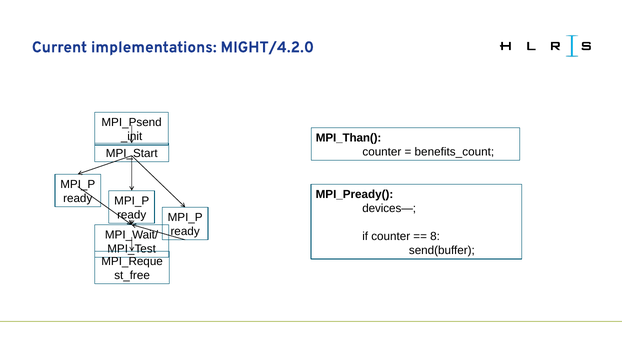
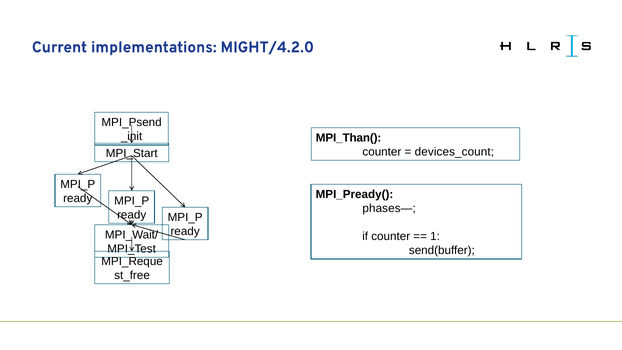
benefits_count: benefits_count -> devices_count
devices—: devices— -> phases—
8: 8 -> 1
